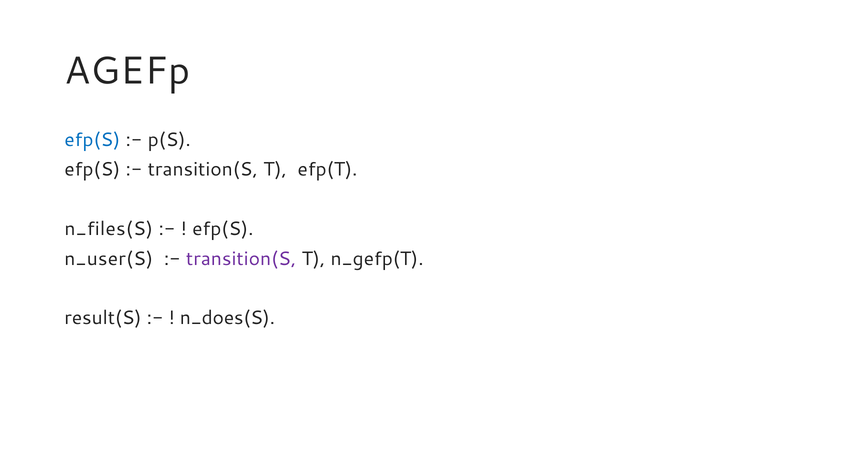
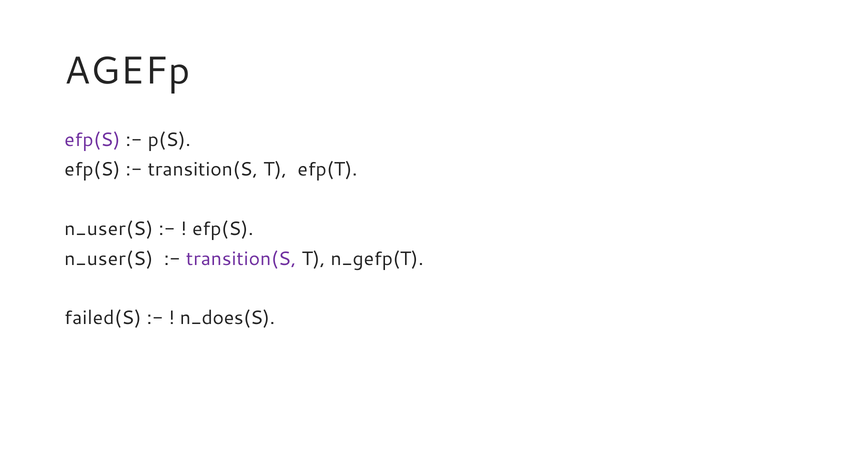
efp(S at (92, 140) colour: blue -> purple
n_files(S at (109, 229): n_files(S -> n_user(S
result(S: result(S -> failed(S
